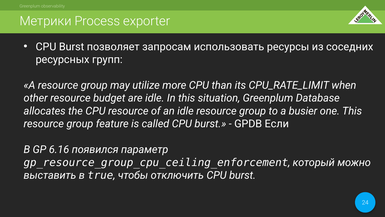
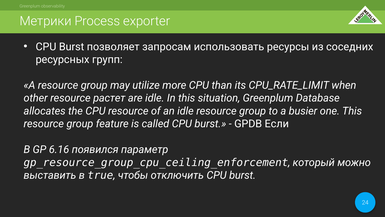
budget: budget -> растет
